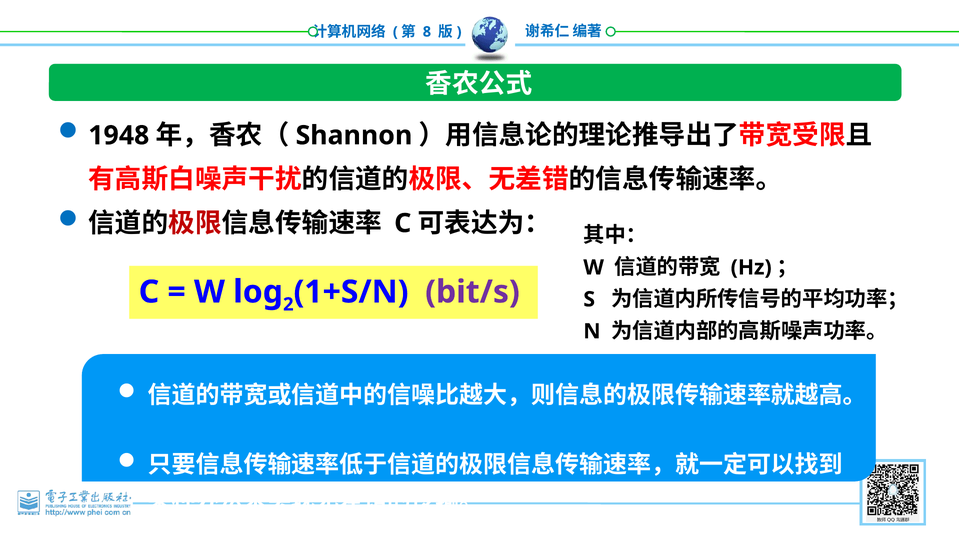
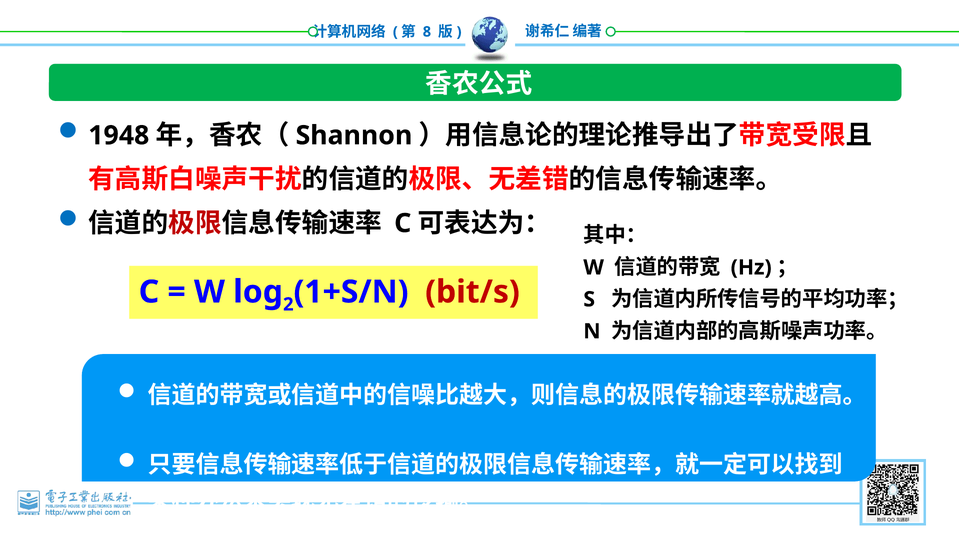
bit/s colour: purple -> red
